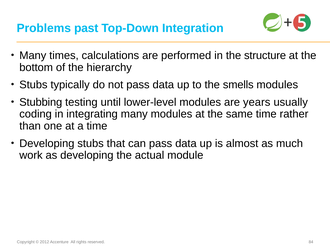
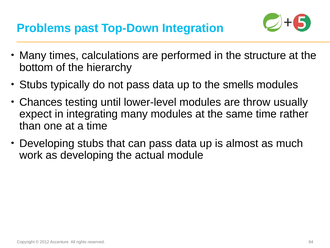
Stubbing: Stubbing -> Chances
years: years -> throw
coding: coding -> expect
